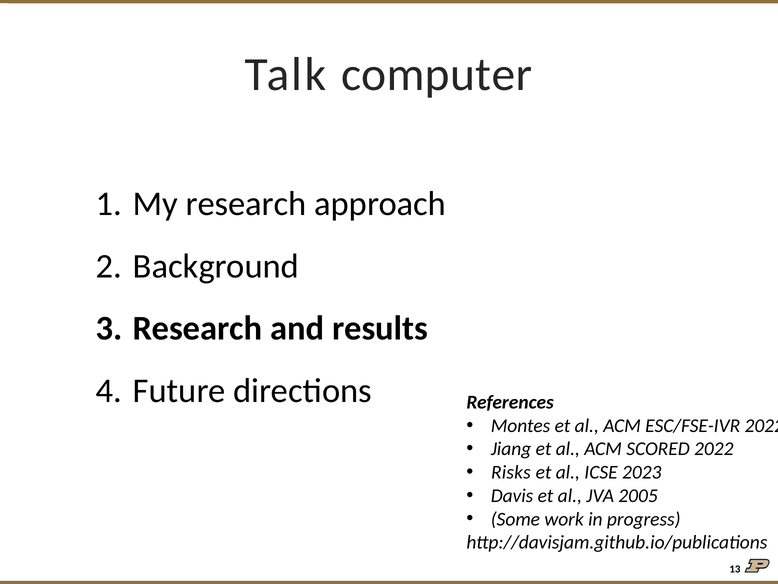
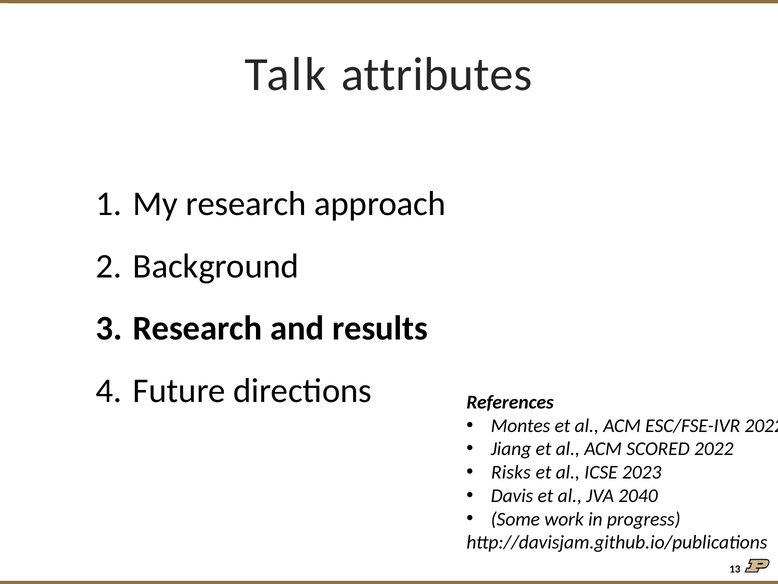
computer: computer -> attributes
2005: 2005 -> 2040
